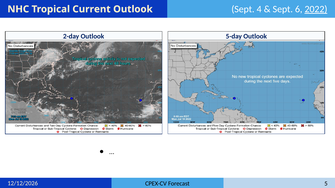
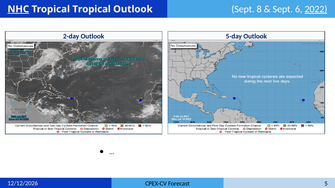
NHC underline: none -> present
Tropical Current: Current -> Tropical
4: 4 -> 8
